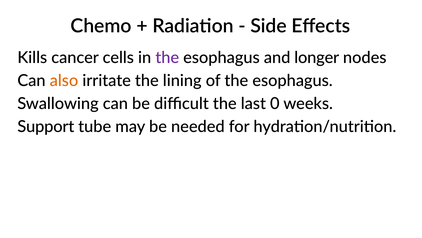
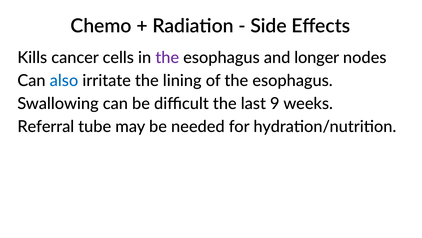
also colour: orange -> blue
0: 0 -> 9
Support: Support -> Referral
